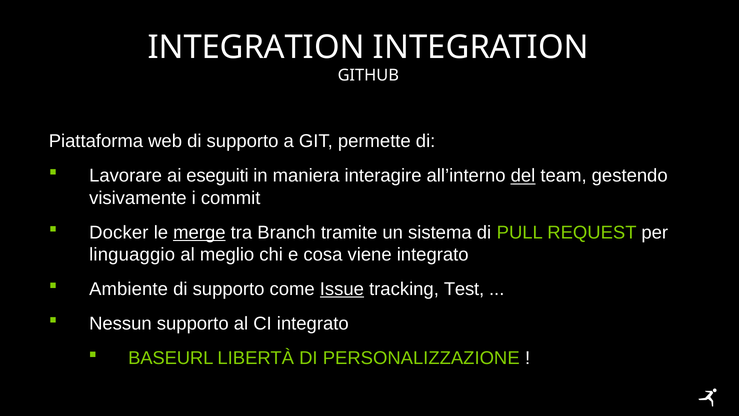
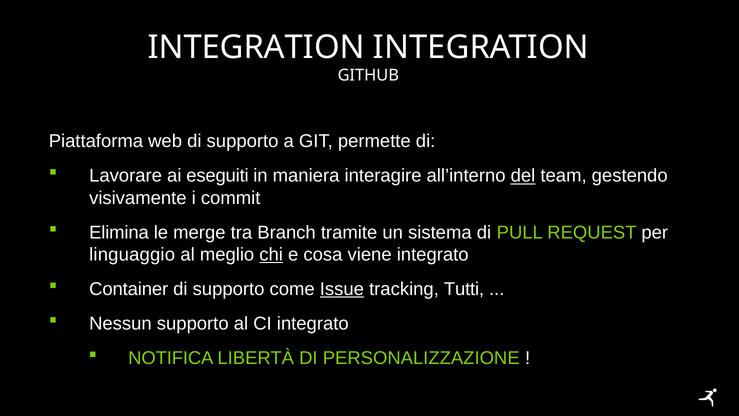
Docker: Docker -> Elimina
merge underline: present -> none
chi underline: none -> present
Ambiente: Ambiente -> Container
Test: Test -> Tutti
BASEURL: BASEURL -> NOTIFICA
